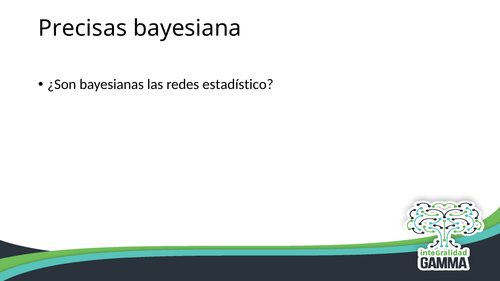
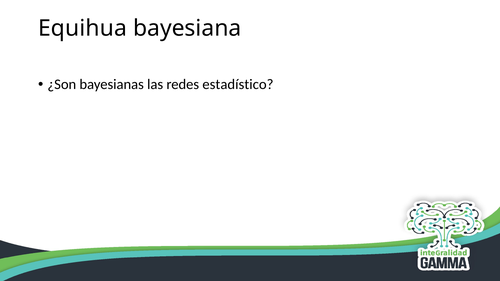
Precisas: Precisas -> Equihua
